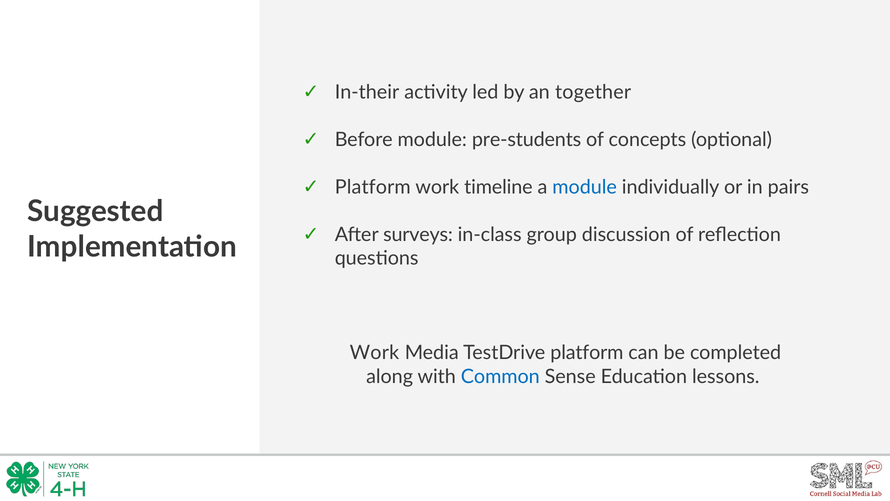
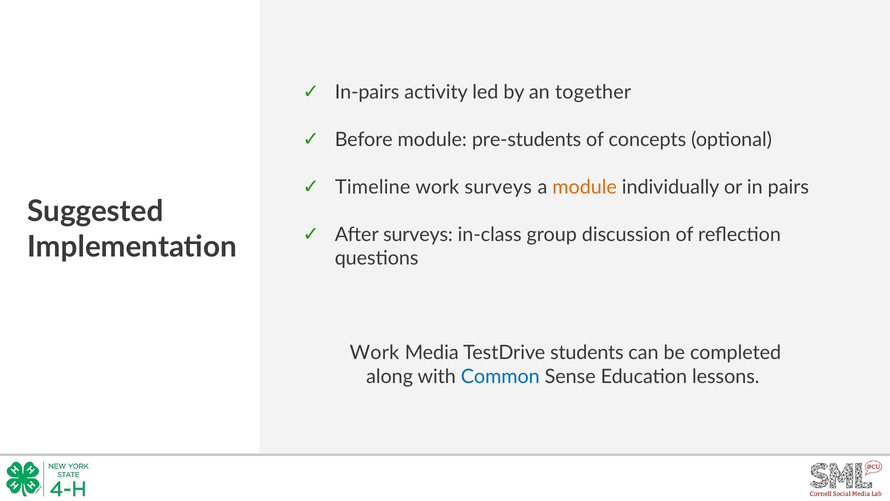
In-their: In-their -> In-pairs
Platform at (373, 187): Platform -> Timeline
work timeline: timeline -> surveys
module at (585, 187) colour: blue -> orange
TestDrive platform: platform -> students
